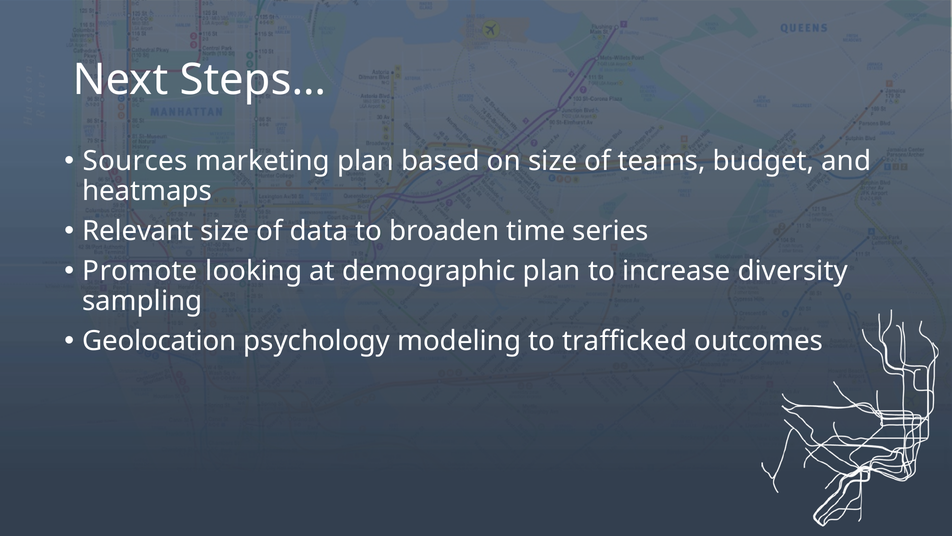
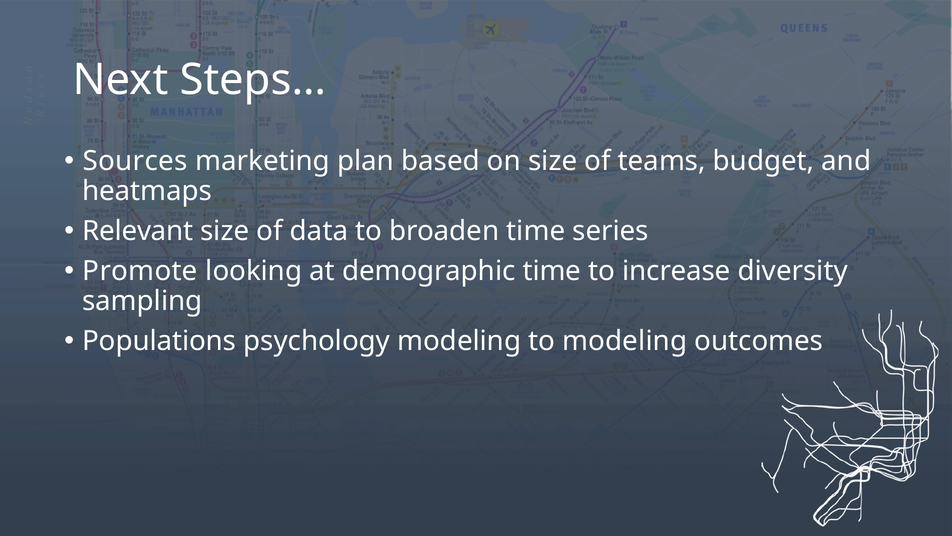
demographic plan: plan -> time
Geolocation: Geolocation -> Populations
to trafficked: trafficked -> modeling
